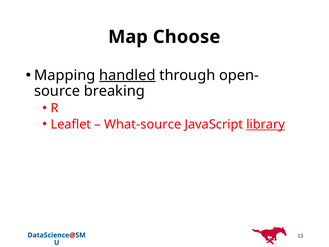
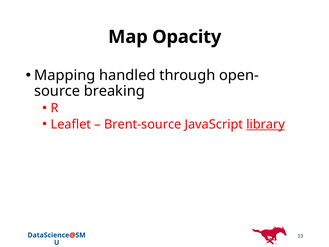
Choose: Choose -> Opacity
handled underline: present -> none
What-source: What-source -> Brent-source
